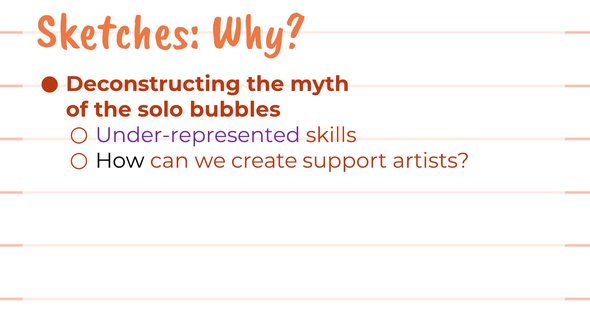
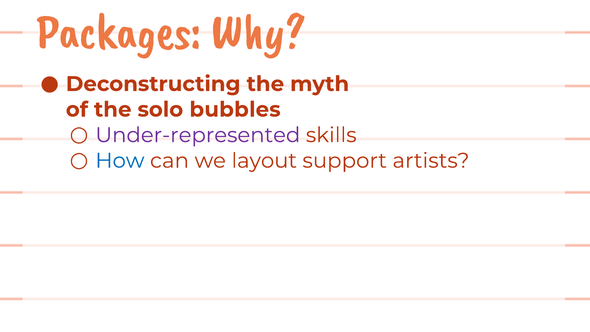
Sketches: Sketches -> Packages
How colour: black -> blue
create: create -> layout
